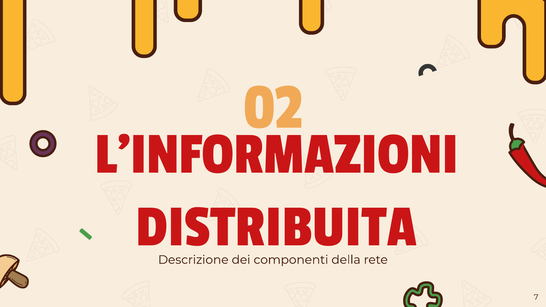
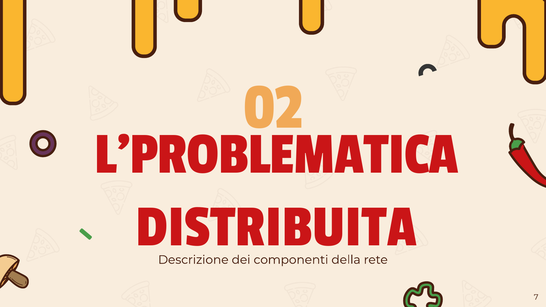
L’INFORMAZIONI: L’INFORMAZIONI -> L’PROBLEMATICA
